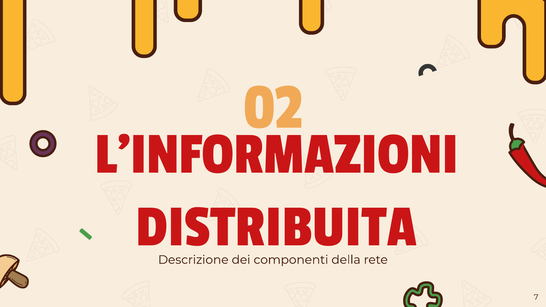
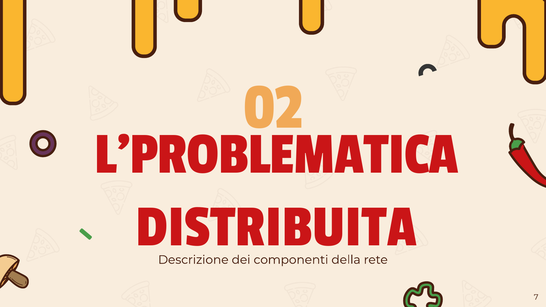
L’INFORMAZIONI: L’INFORMAZIONI -> L’PROBLEMATICA
